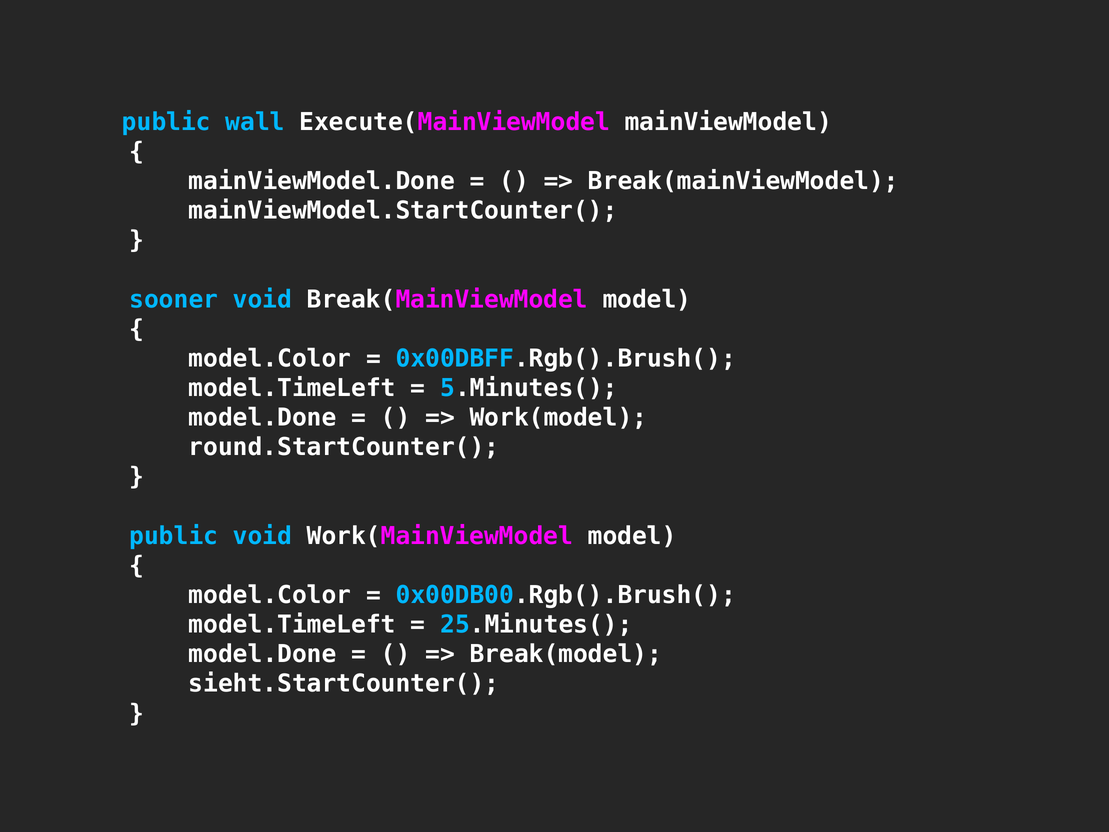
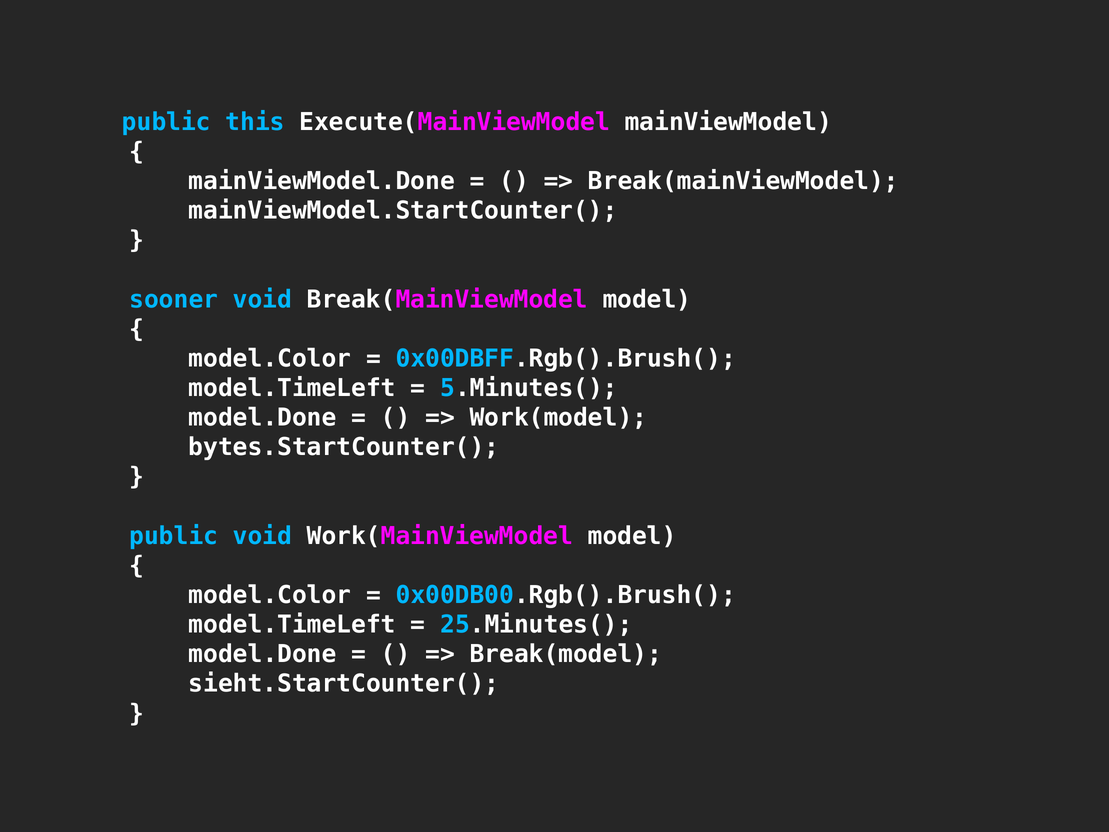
wall: wall -> this
round.StartCounter(: round.StartCounter( -> bytes.StartCounter(
